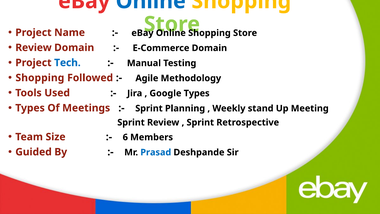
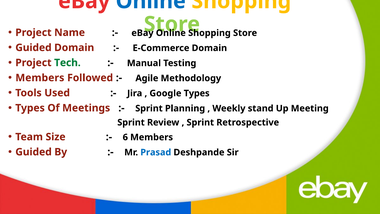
Review at (34, 48): Review -> Guided
Tech colour: blue -> green
Shopping at (40, 78): Shopping -> Members
